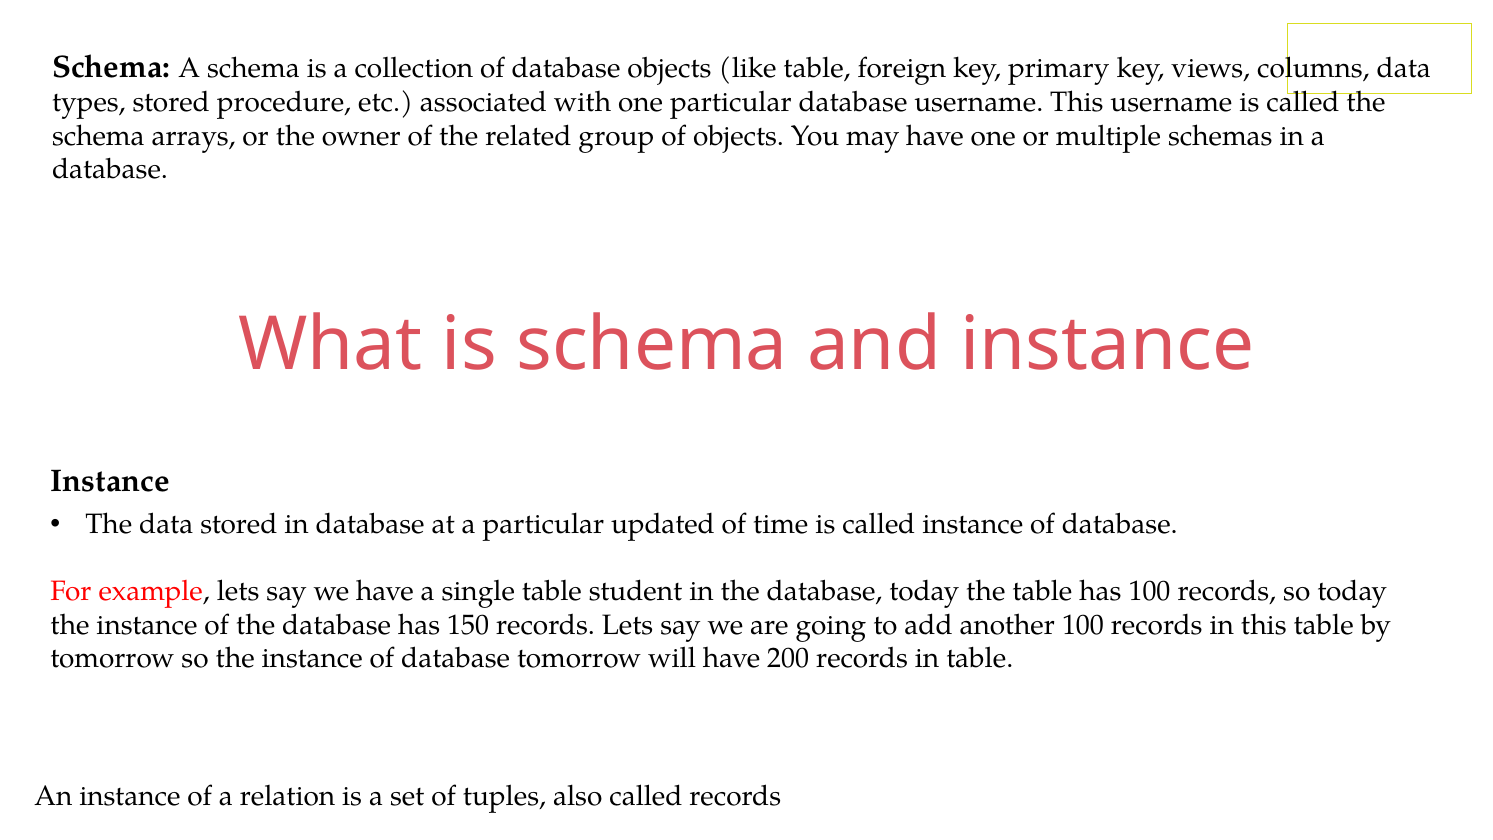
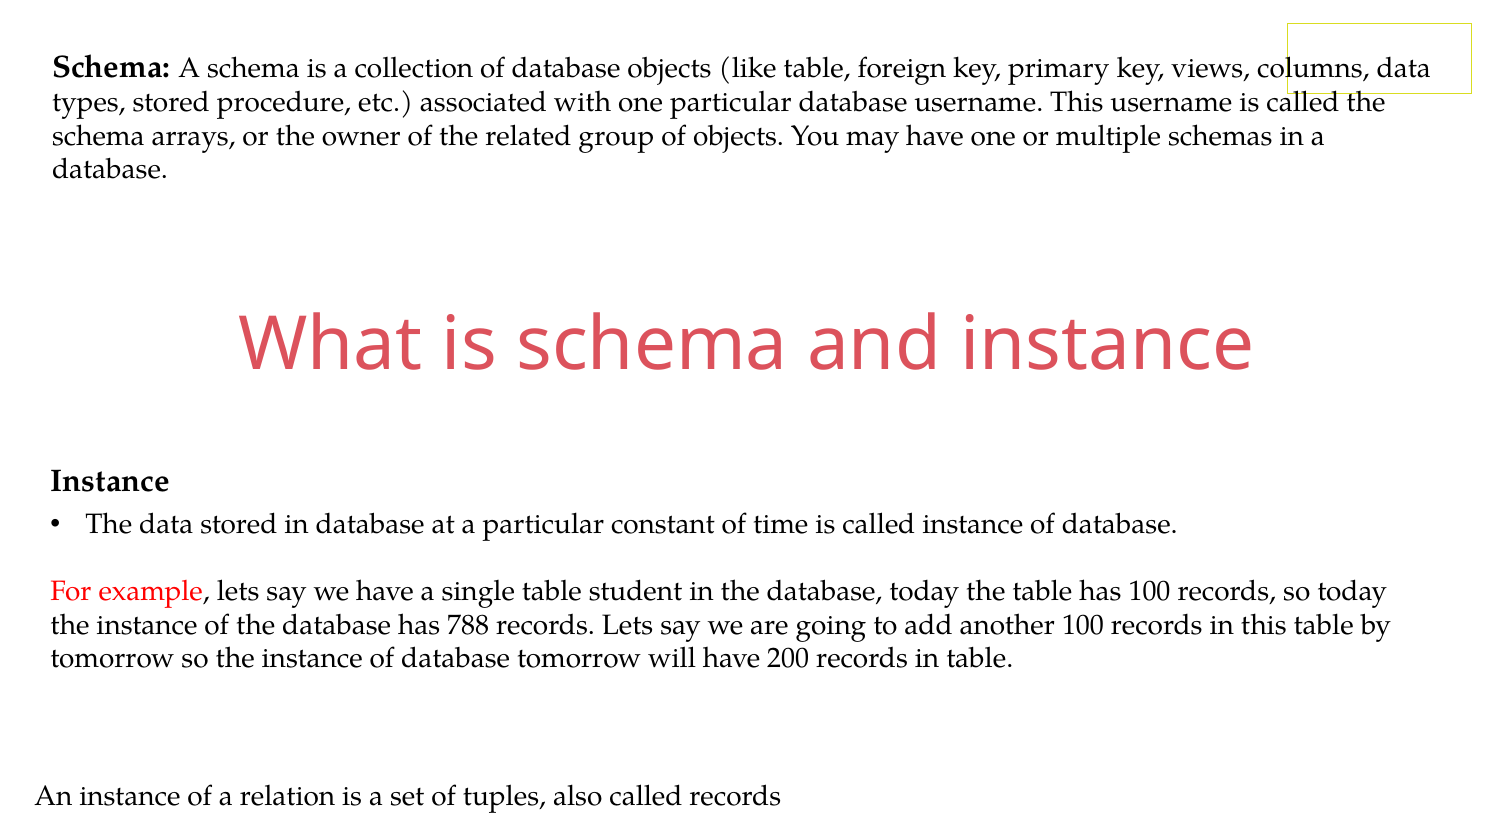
updated: updated -> constant
150: 150 -> 788
